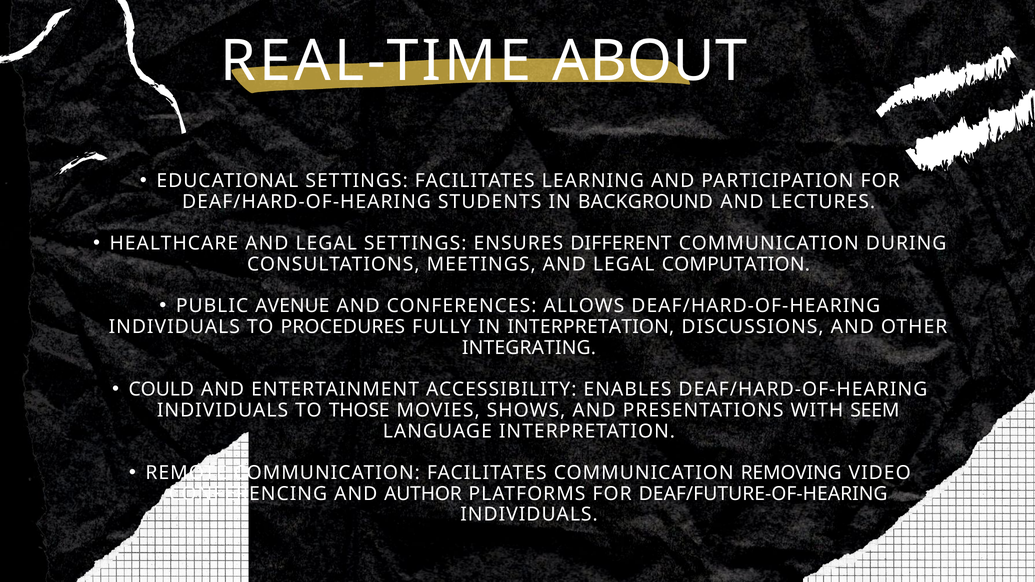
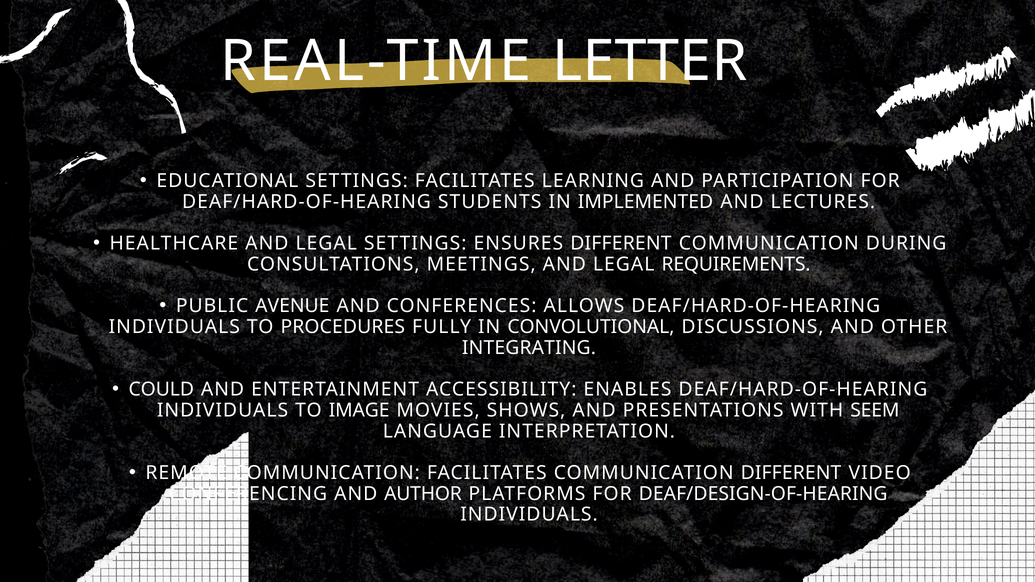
ABOUT: ABOUT -> LETTER
BACKGROUND: BACKGROUND -> IMPLEMENTED
COMPUTATION: COMPUTATION -> REQUIREMENTS
IN INTERPRETATION: INTERPRETATION -> CONVOLUTIONAL
THOSE: THOSE -> IMAGE
COMMUNICATION REMOVING: REMOVING -> DIFFERENT
DEAF/FUTURE-OF-HEARING: DEAF/FUTURE-OF-HEARING -> DEAF/DESIGN-OF-HEARING
